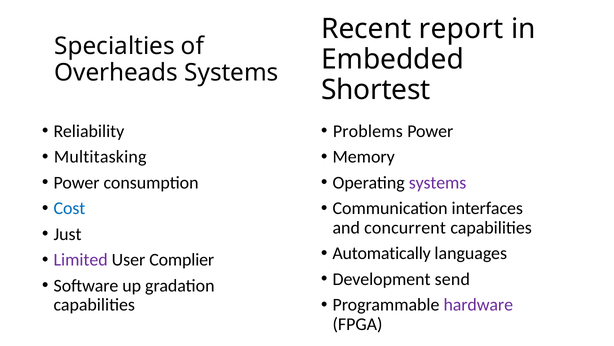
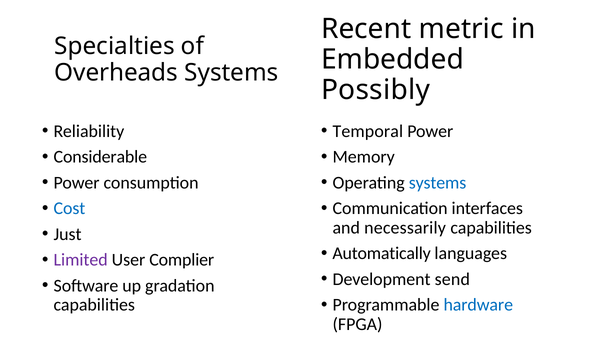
report: report -> metric
Shortest: Shortest -> Possibly
Problems: Problems -> Temporal
Multitasking: Multitasking -> Considerable
systems at (438, 182) colour: purple -> blue
concurrent: concurrent -> necessarily
hardware colour: purple -> blue
